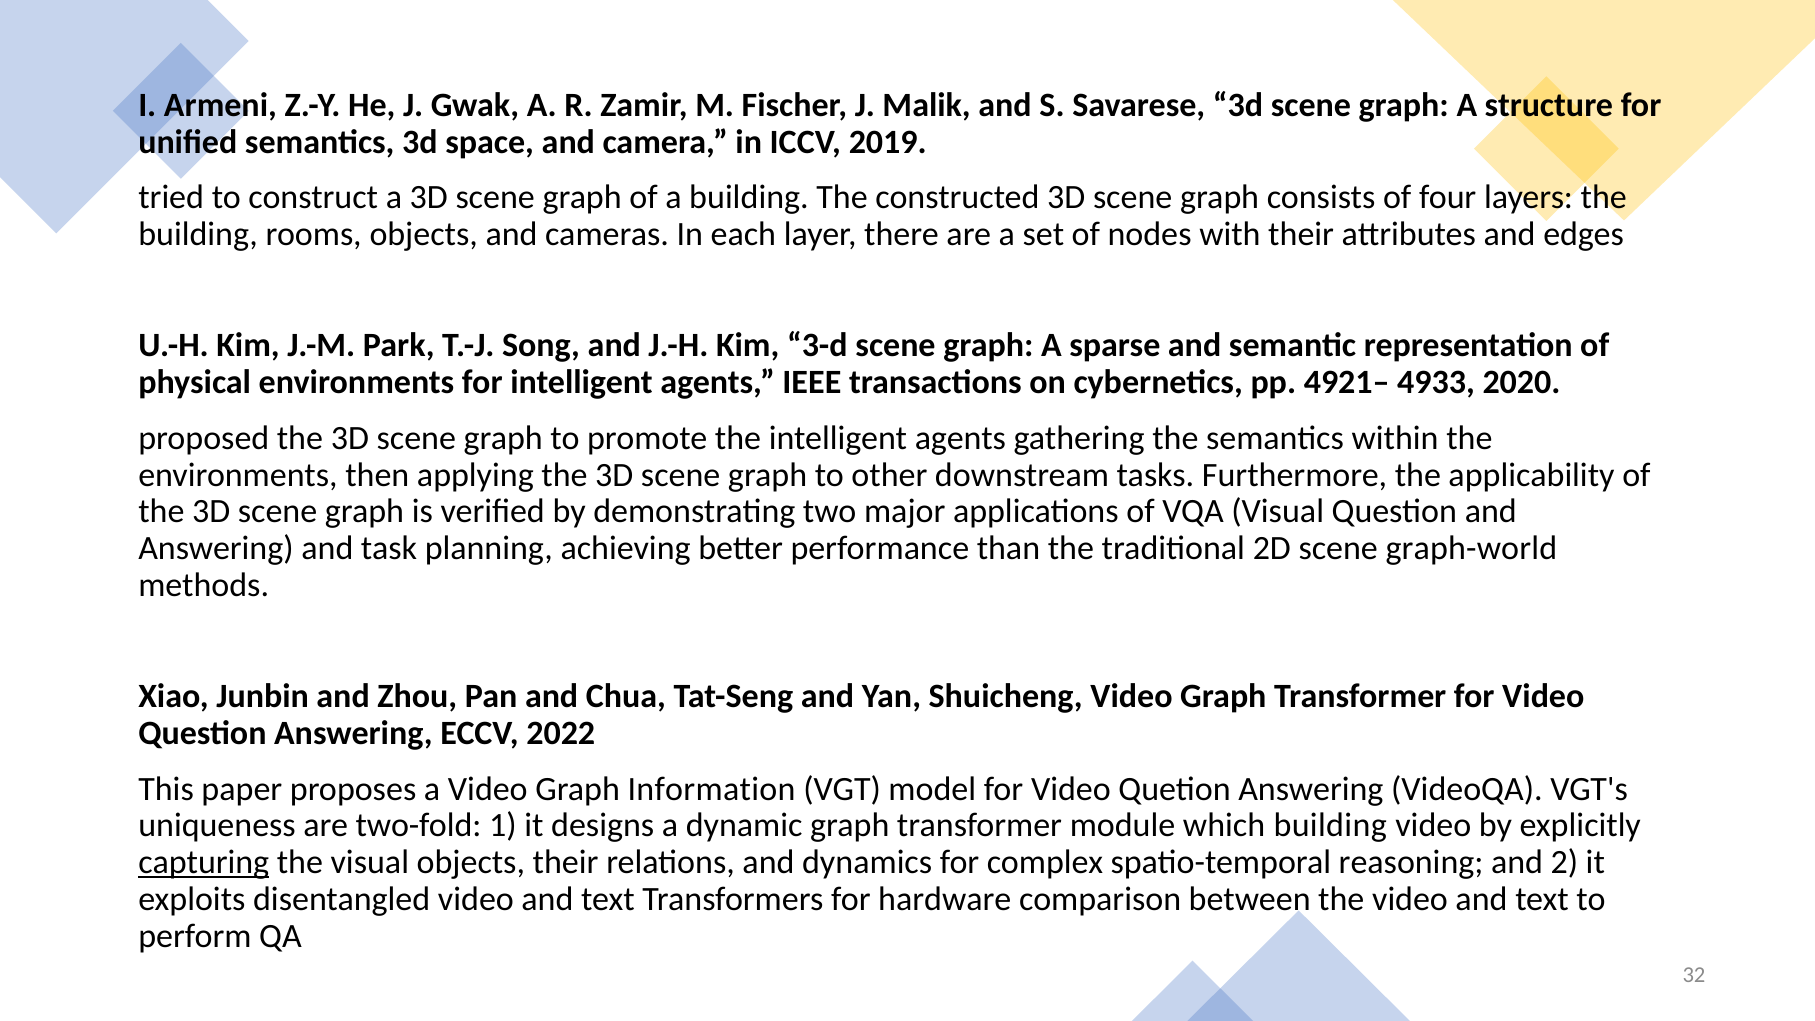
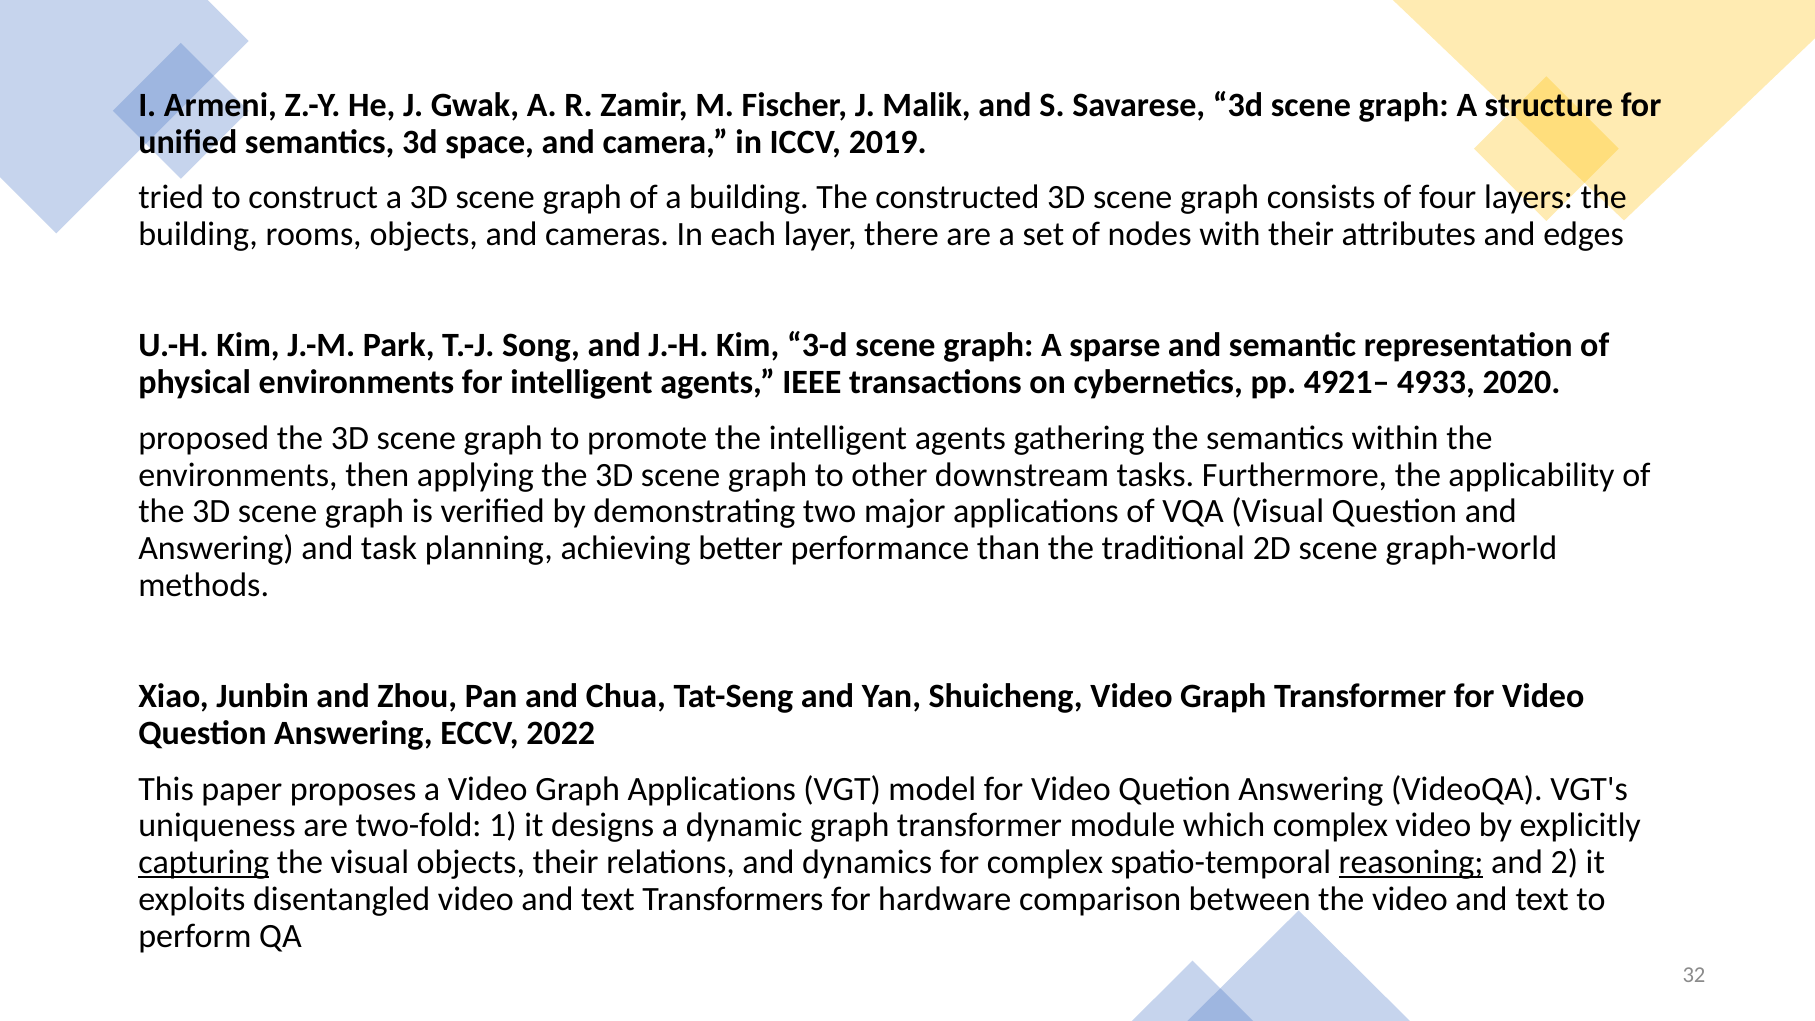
Graph Information: Information -> Applications
which building: building -> complex
reasoning underline: none -> present
